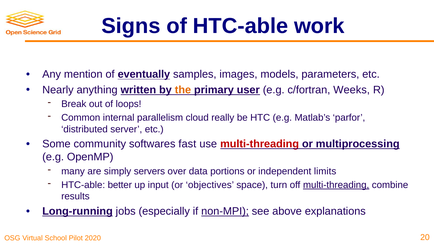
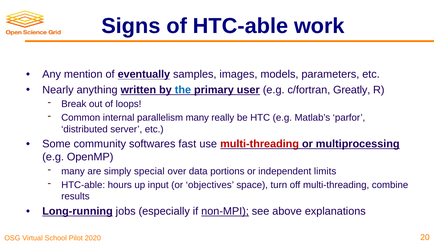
the colour: orange -> blue
Weeks: Weeks -> Greatly
parallelism cloud: cloud -> many
servers: servers -> special
better: better -> hours
multi-threading at (336, 185) underline: present -> none
